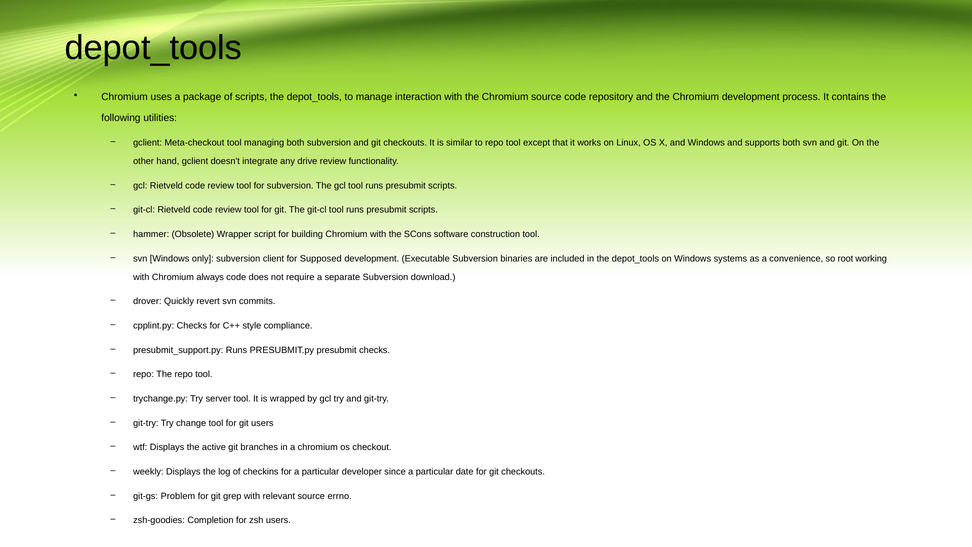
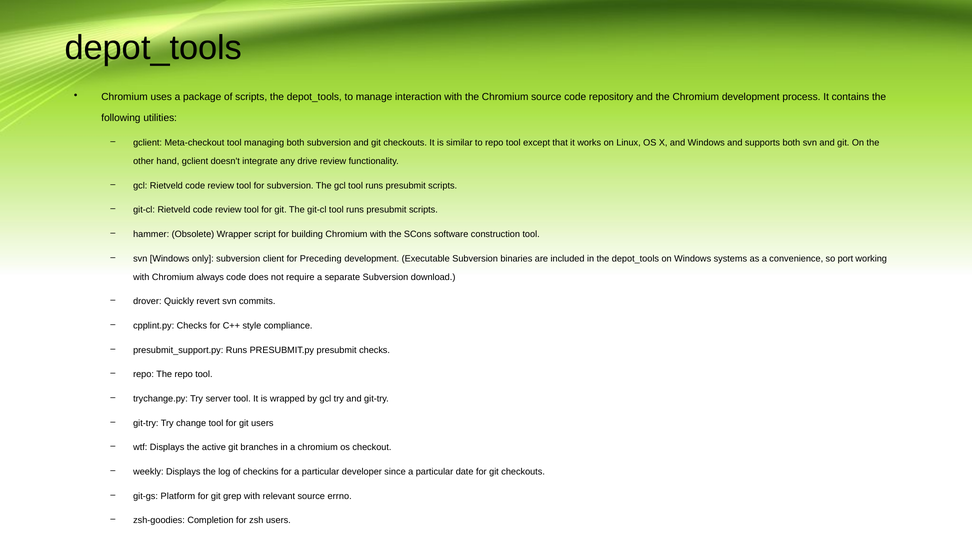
Supposed: Supposed -> Preceding
root: root -> port
Problem: Problem -> Platform
